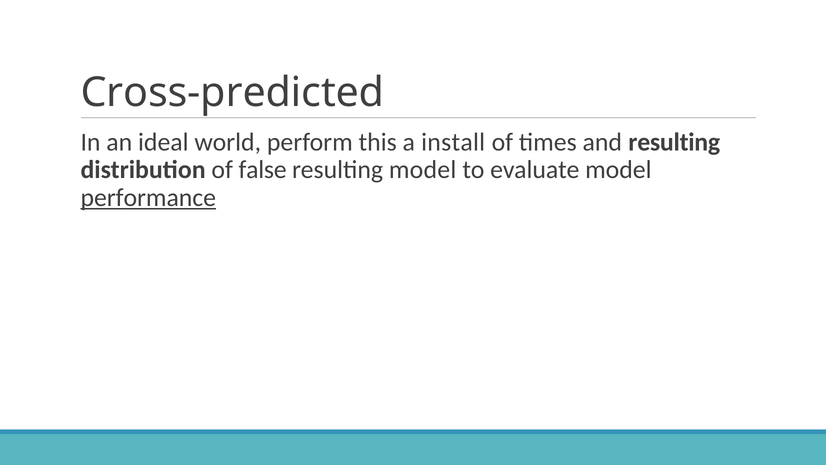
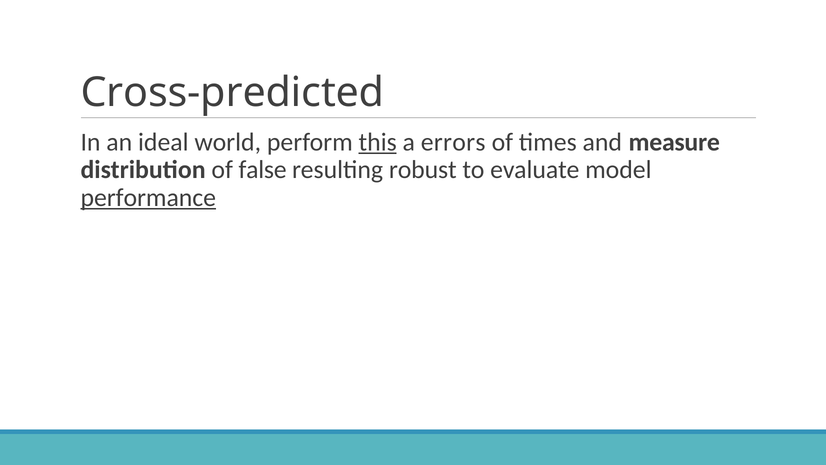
this underline: none -> present
install: install -> errors
and resulting: resulting -> measure
resulting model: model -> robust
